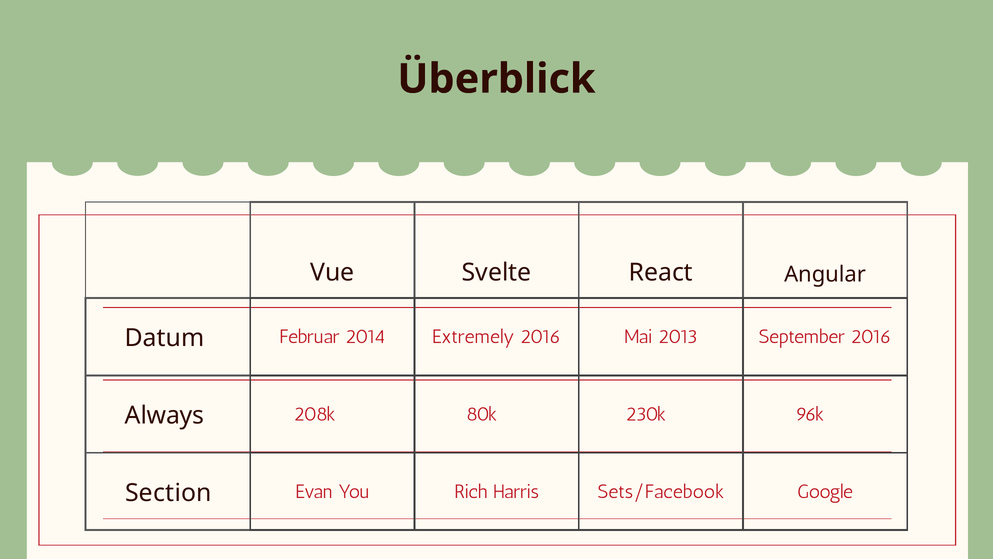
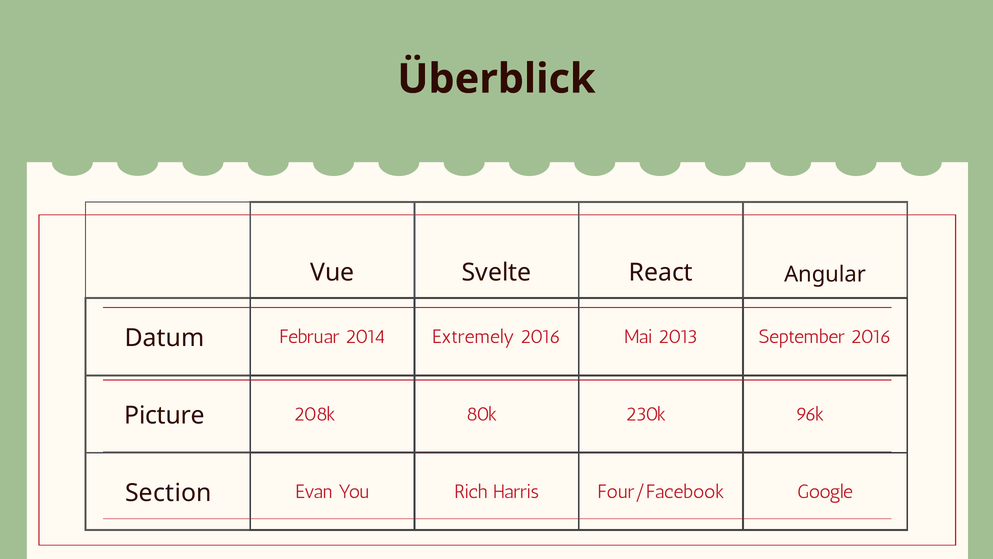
Always: Always -> Picture
Sets/Facebook: Sets/Facebook -> Four/Facebook
